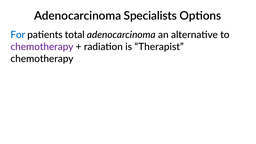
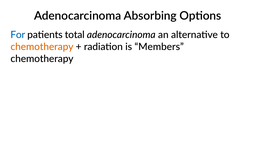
Specialists: Specialists -> Absorbing
chemotherapy at (42, 47) colour: purple -> orange
Therapist: Therapist -> Members
